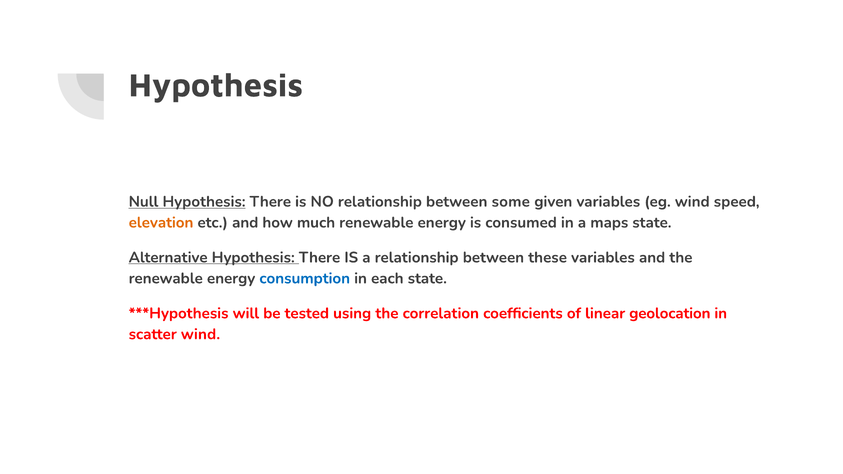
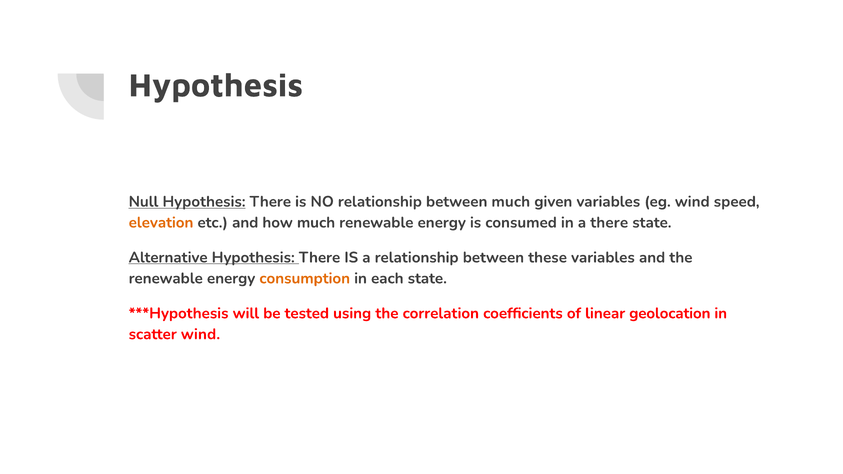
between some: some -> much
a maps: maps -> there
consumption colour: blue -> orange
